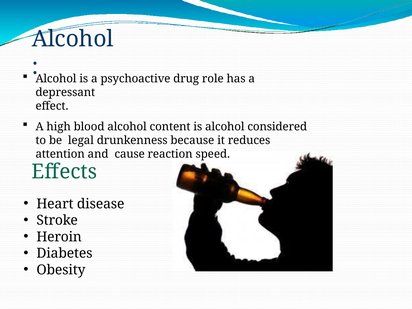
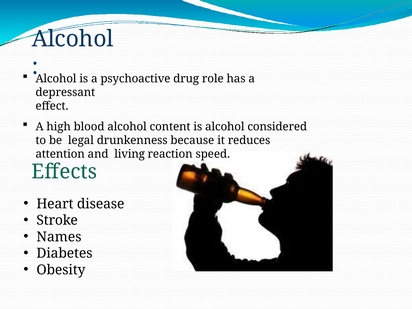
cause: cause -> living
Heroin: Heroin -> Names
